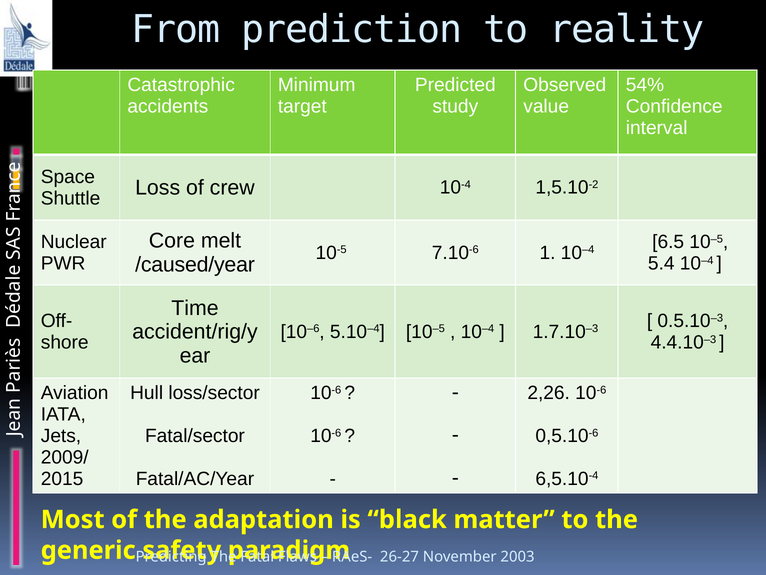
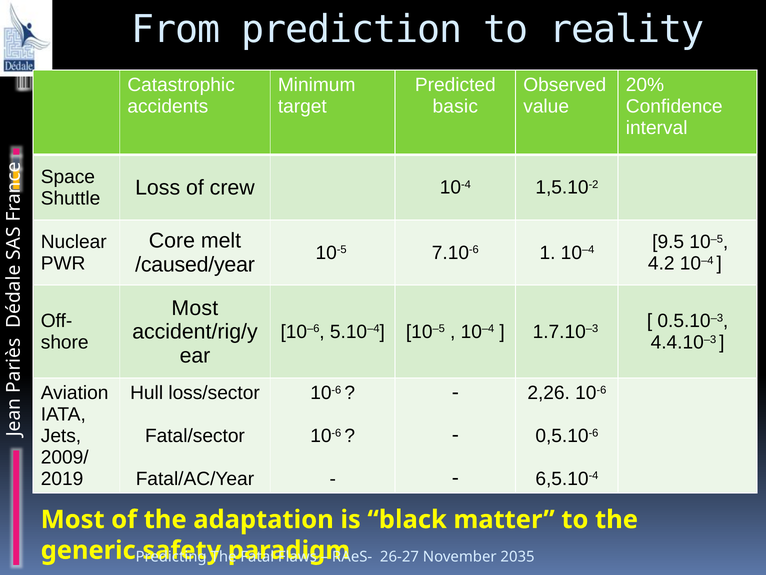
54%: 54% -> 20%
study: study -> basic
6.5: 6.5 -> 9.5
5.4: 5.4 -> 4.2
Time at (195, 308): Time -> Most
2015: 2015 -> 2019
2003: 2003 -> 2035
